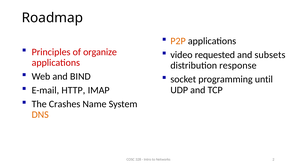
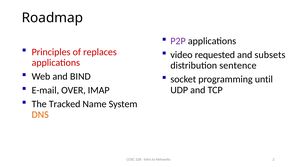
P2P colour: orange -> purple
organize: organize -> replaces
response: response -> sentence
HTTP: HTTP -> OVER
Crashes: Crashes -> Tracked
